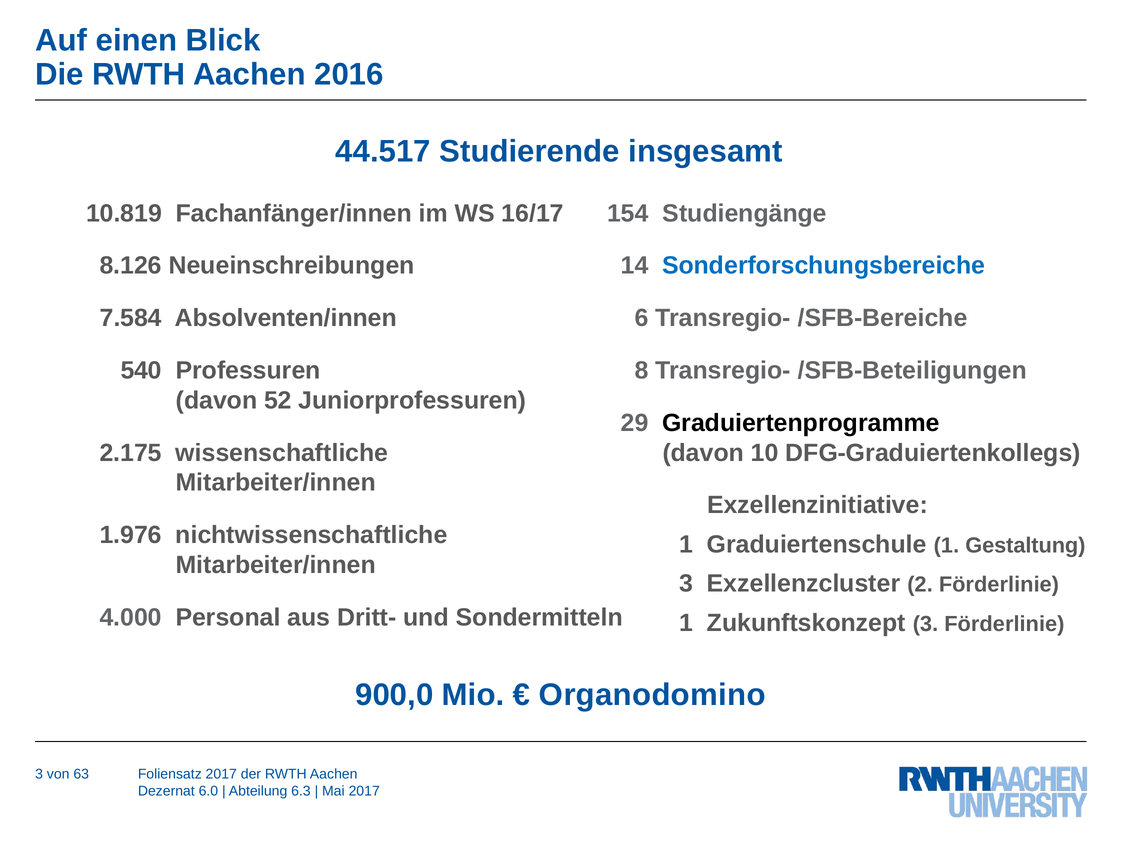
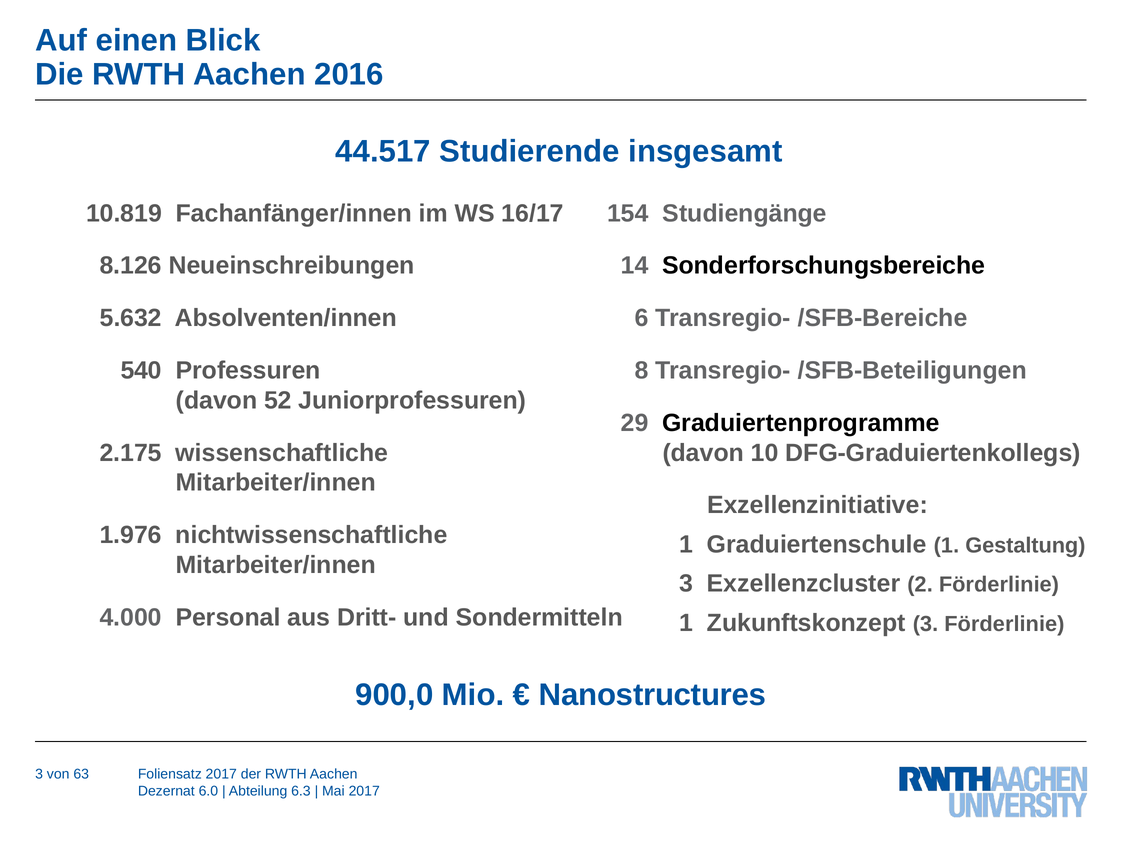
Sonderforschungsbereiche colour: blue -> black
7.584: 7.584 -> 5.632
Organodomino: Organodomino -> Nanostructures
